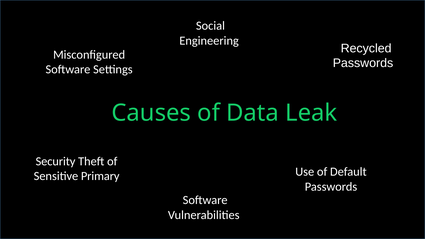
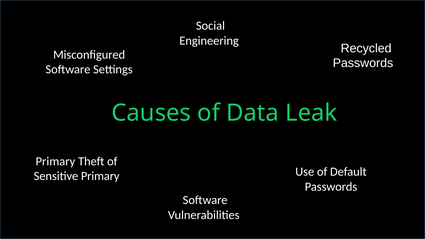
Security at (56, 161): Security -> Primary
